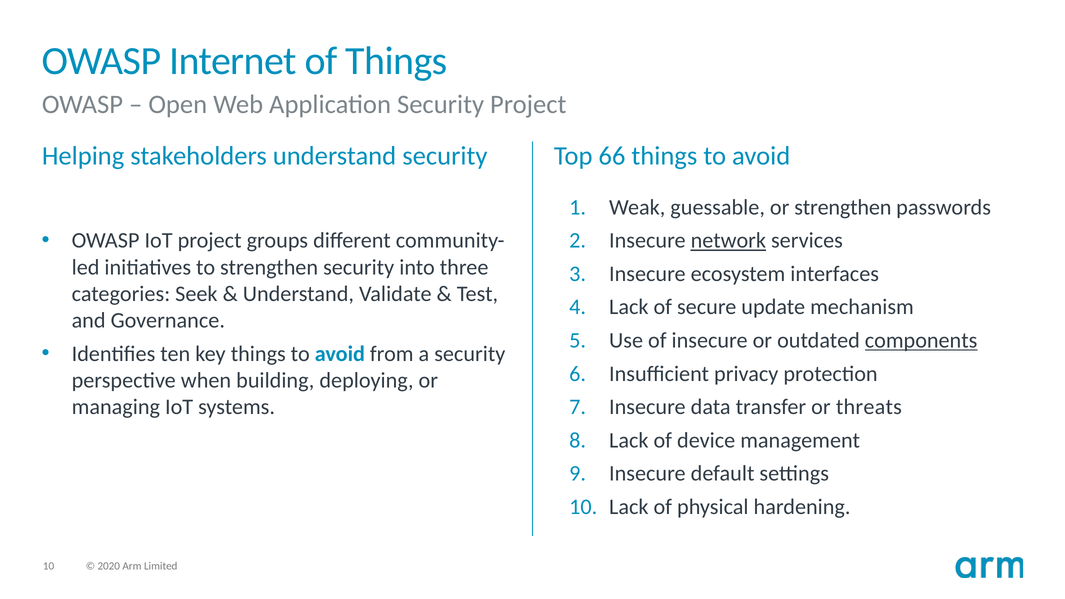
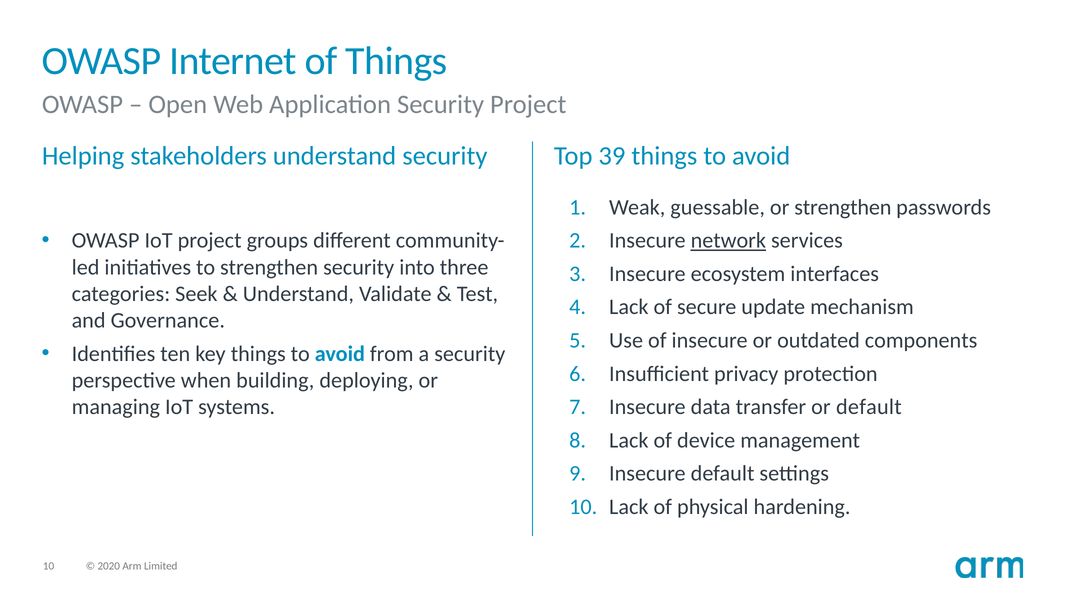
66: 66 -> 39
components underline: present -> none
or threats: threats -> default
